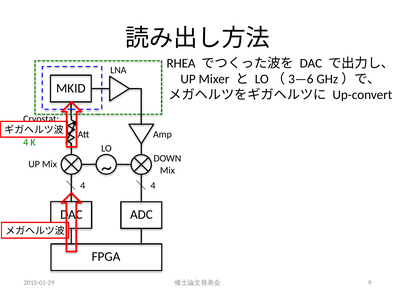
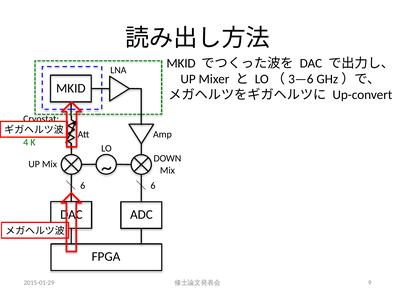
RHEA at (181, 63): RHEA -> MKID
4 at (83, 186): 4 -> 6
4 at (153, 186): 4 -> 6
